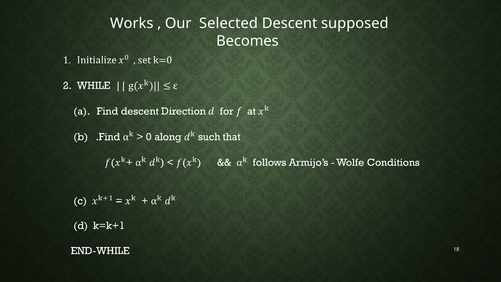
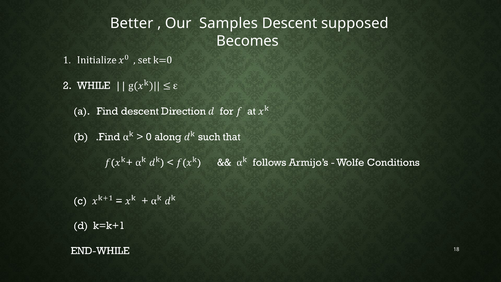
Works: Works -> Better
Selected: Selected -> Samples
